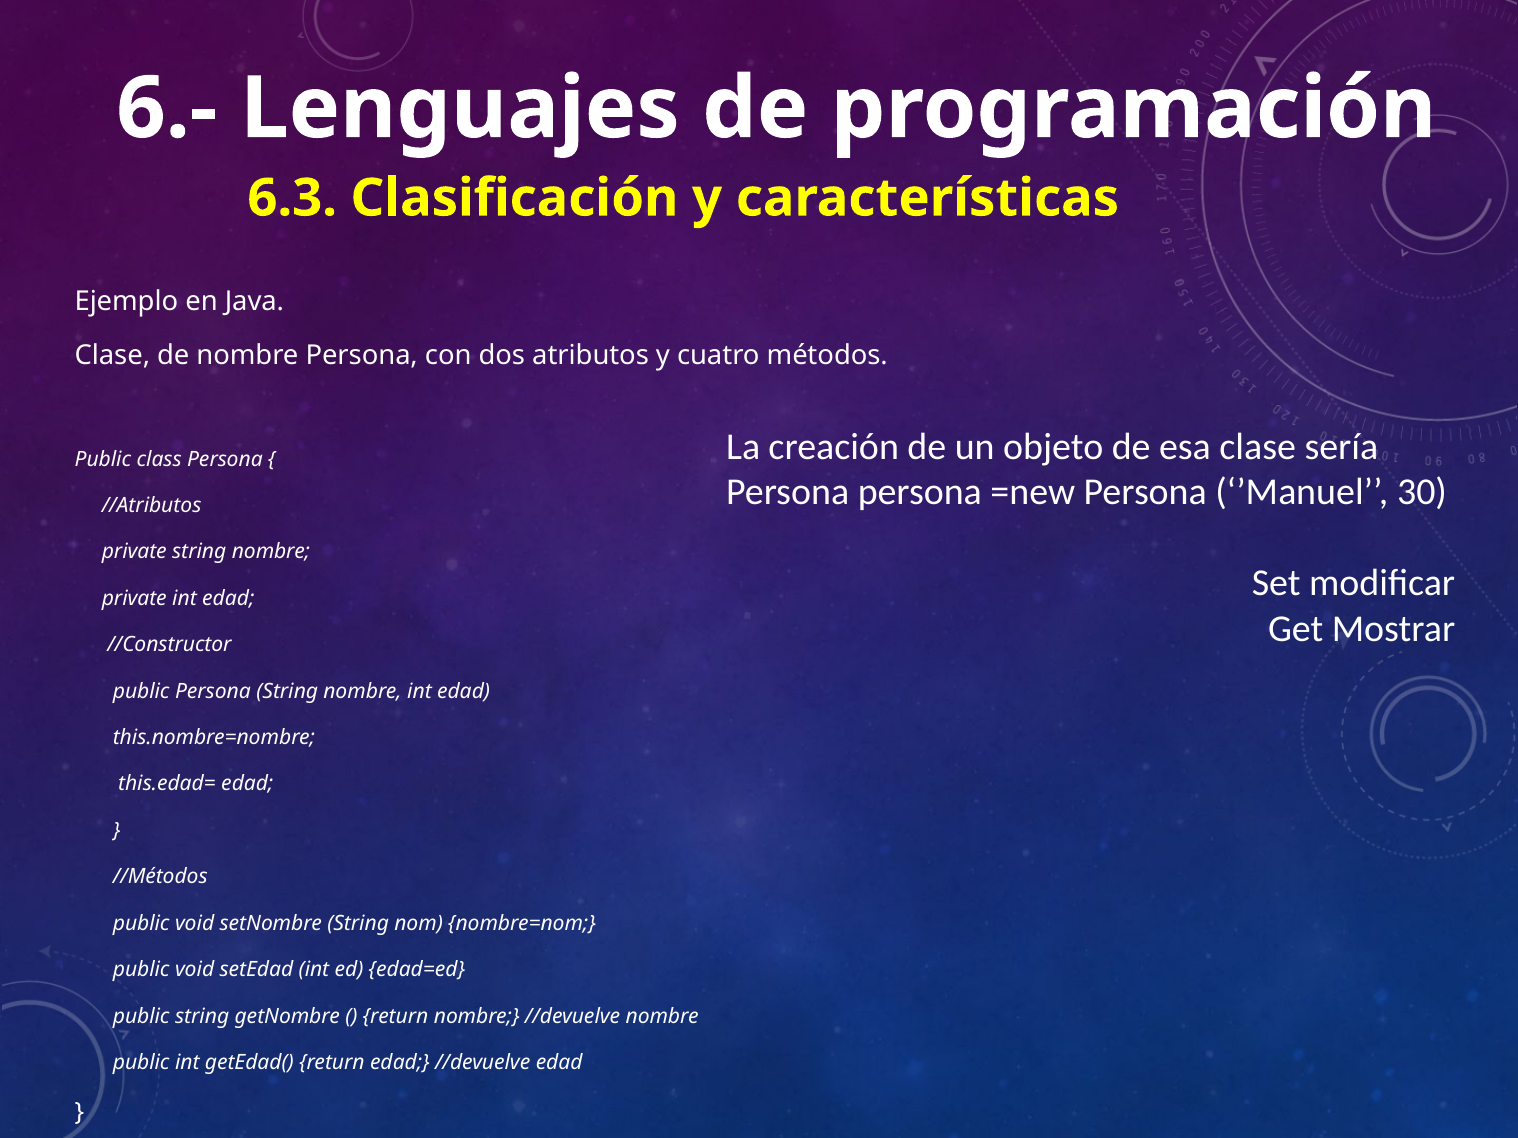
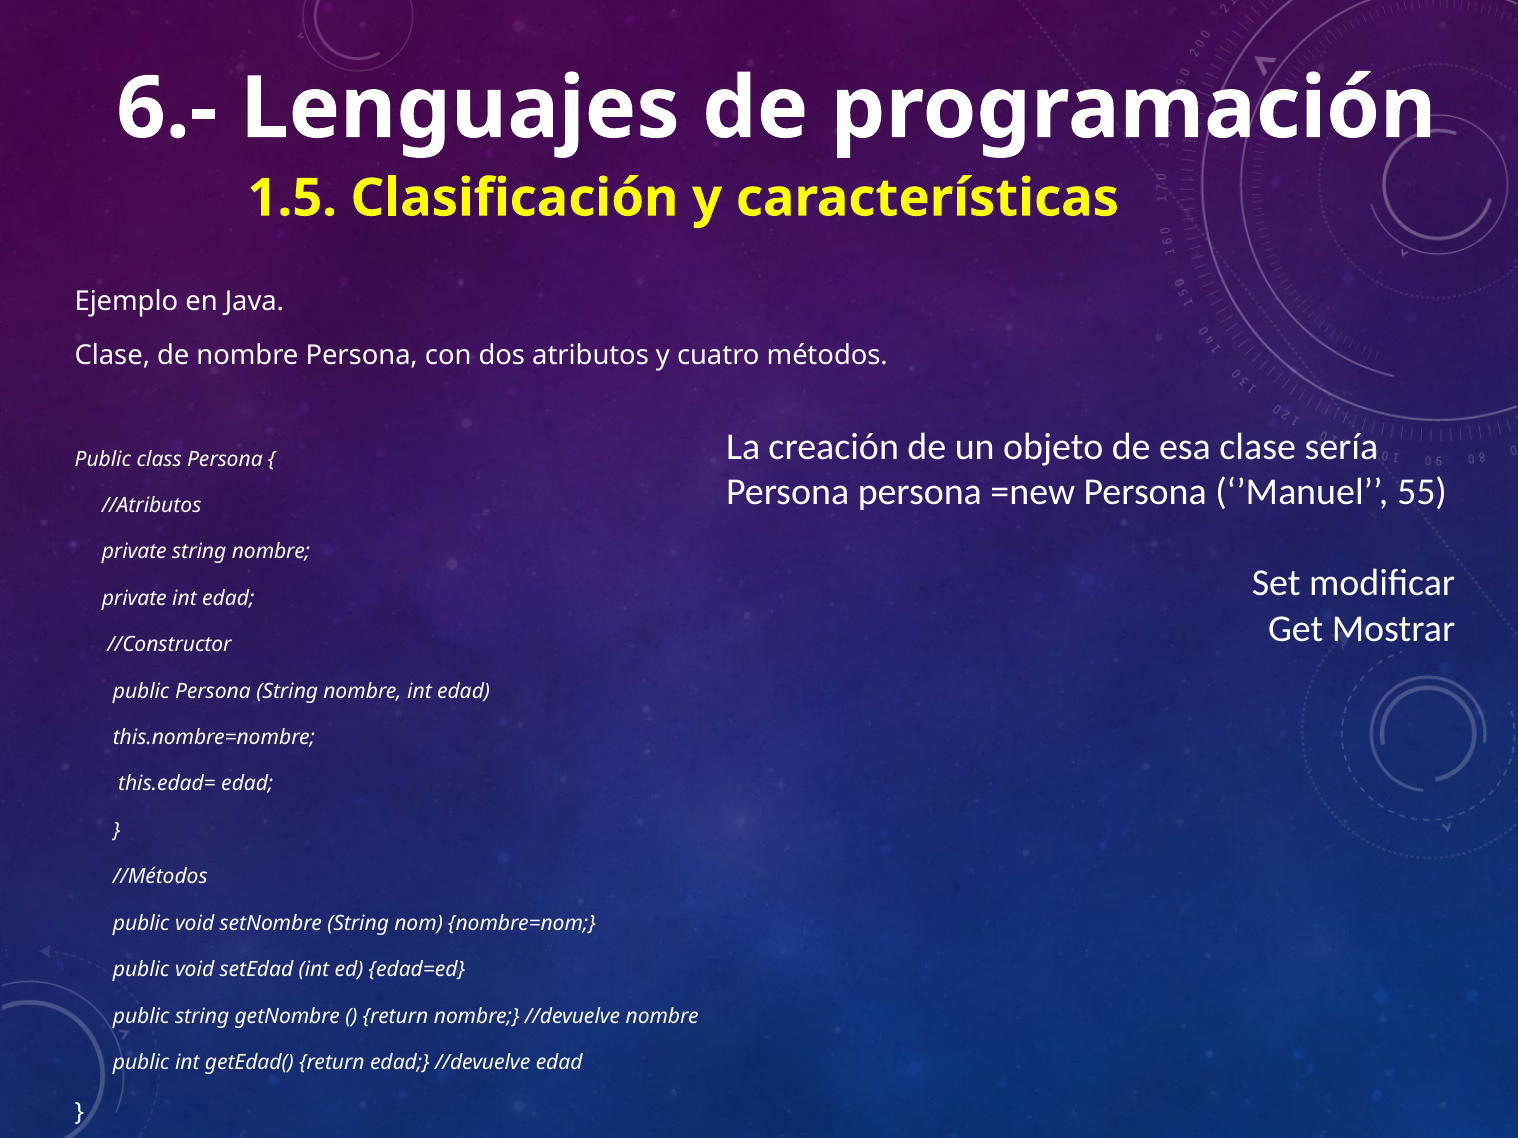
6.3: 6.3 -> 1.5
30: 30 -> 55
